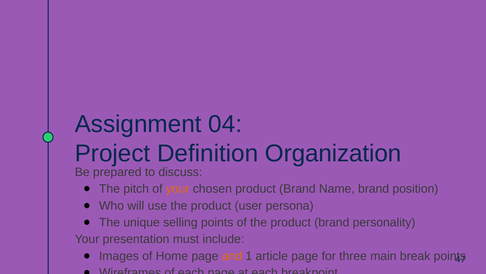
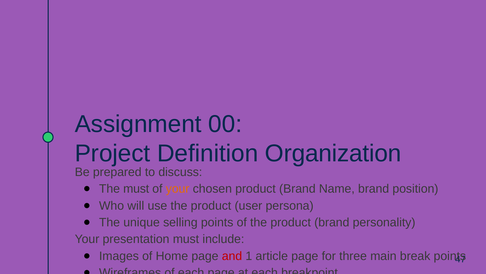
04: 04 -> 00
The pitch: pitch -> must
and colour: orange -> red
